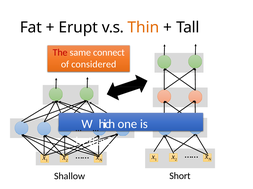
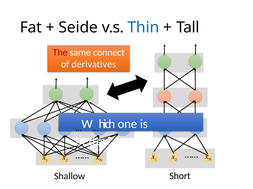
Erupt: Erupt -> Seide
Thin colour: orange -> blue
considered: considered -> derivatives
